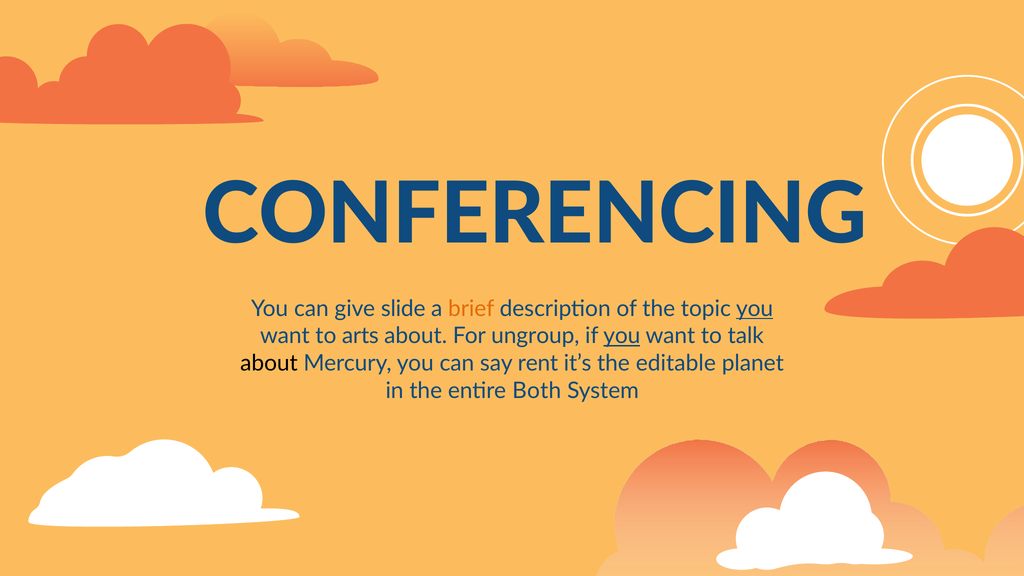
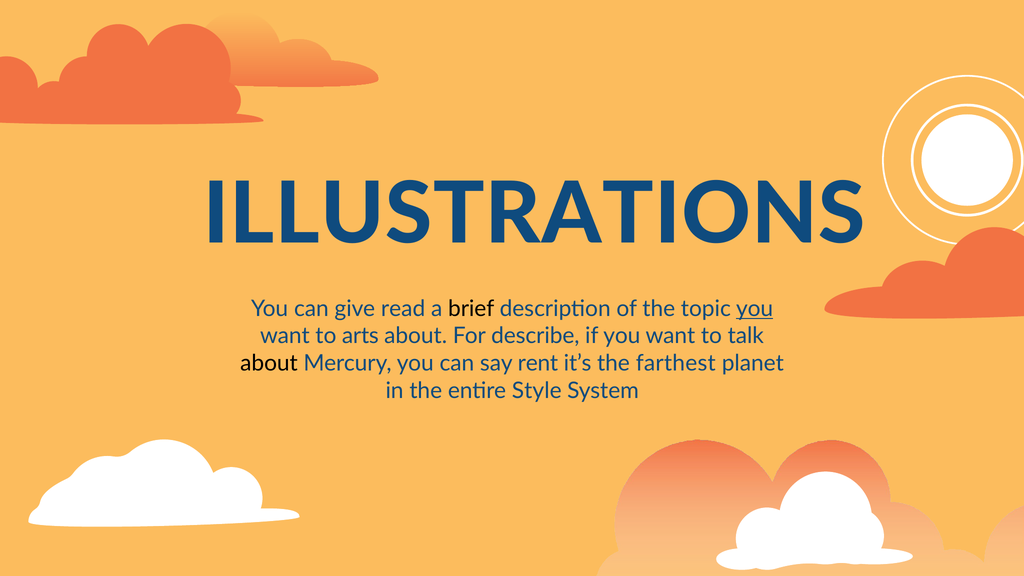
CONFERENCING: CONFERENCING -> ILLUSTRATIONS
slide: slide -> read
brief colour: orange -> black
ungroup: ungroup -> describe
you at (622, 336) underline: present -> none
editable: editable -> farthest
Both: Both -> Style
